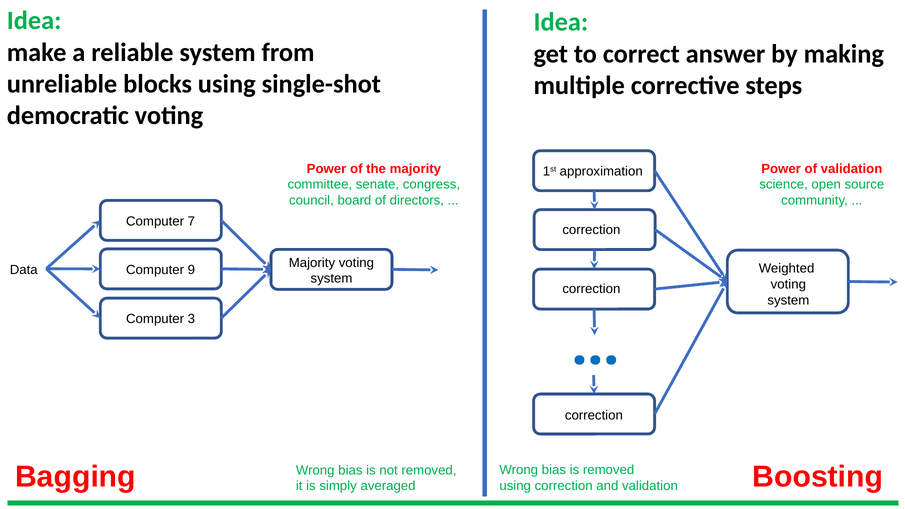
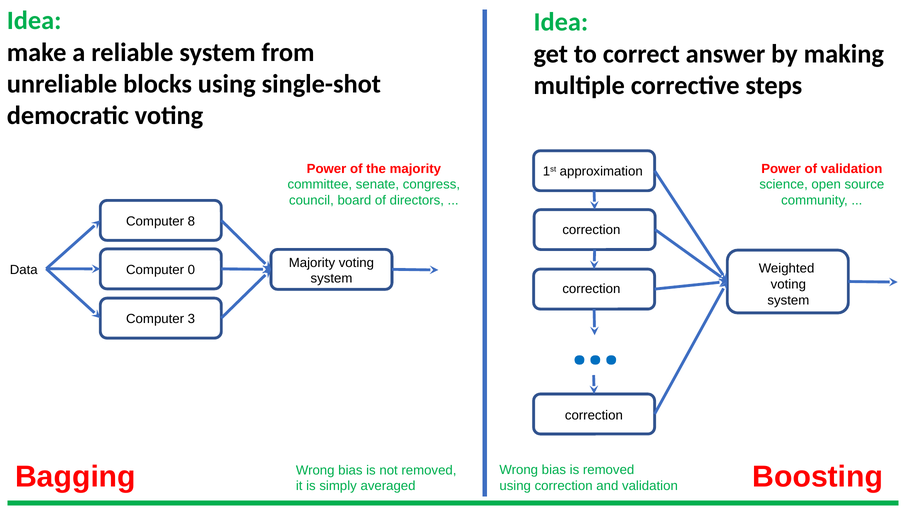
7: 7 -> 8
9: 9 -> 0
